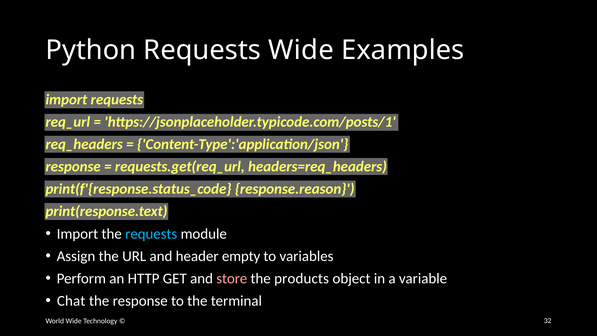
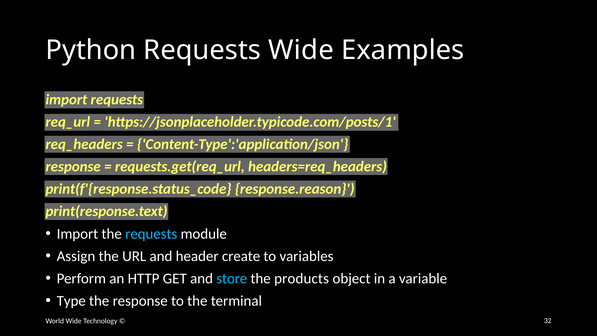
empty: empty -> create
store colour: pink -> light blue
Chat: Chat -> Type
